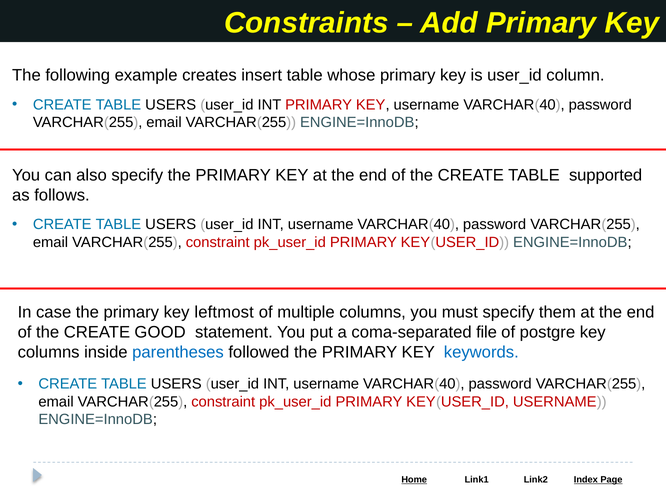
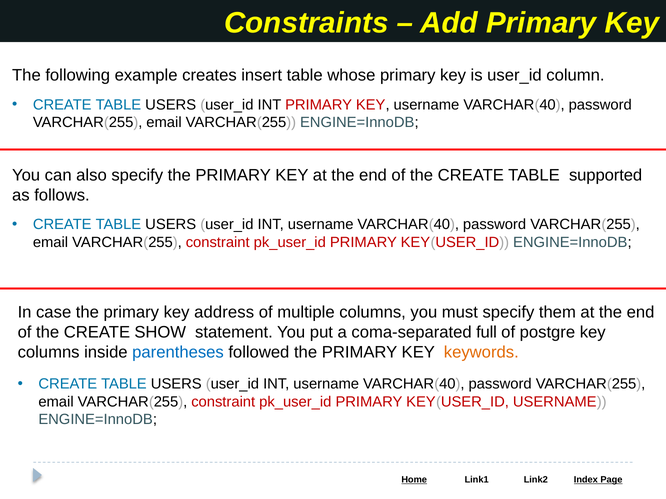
leftmost: leftmost -> address
GOOD: GOOD -> SHOW
file: file -> full
keywords colour: blue -> orange
